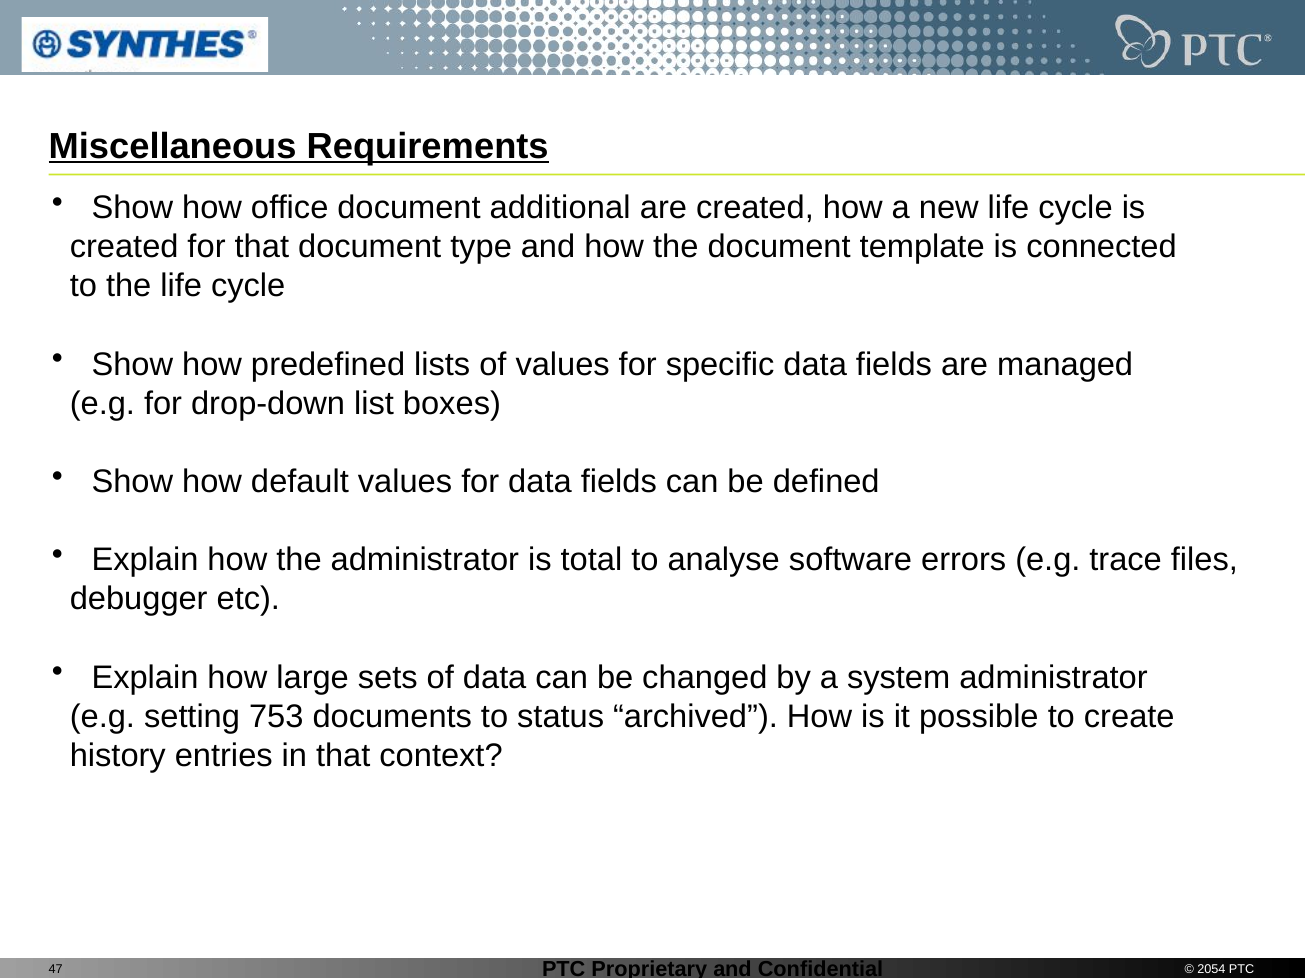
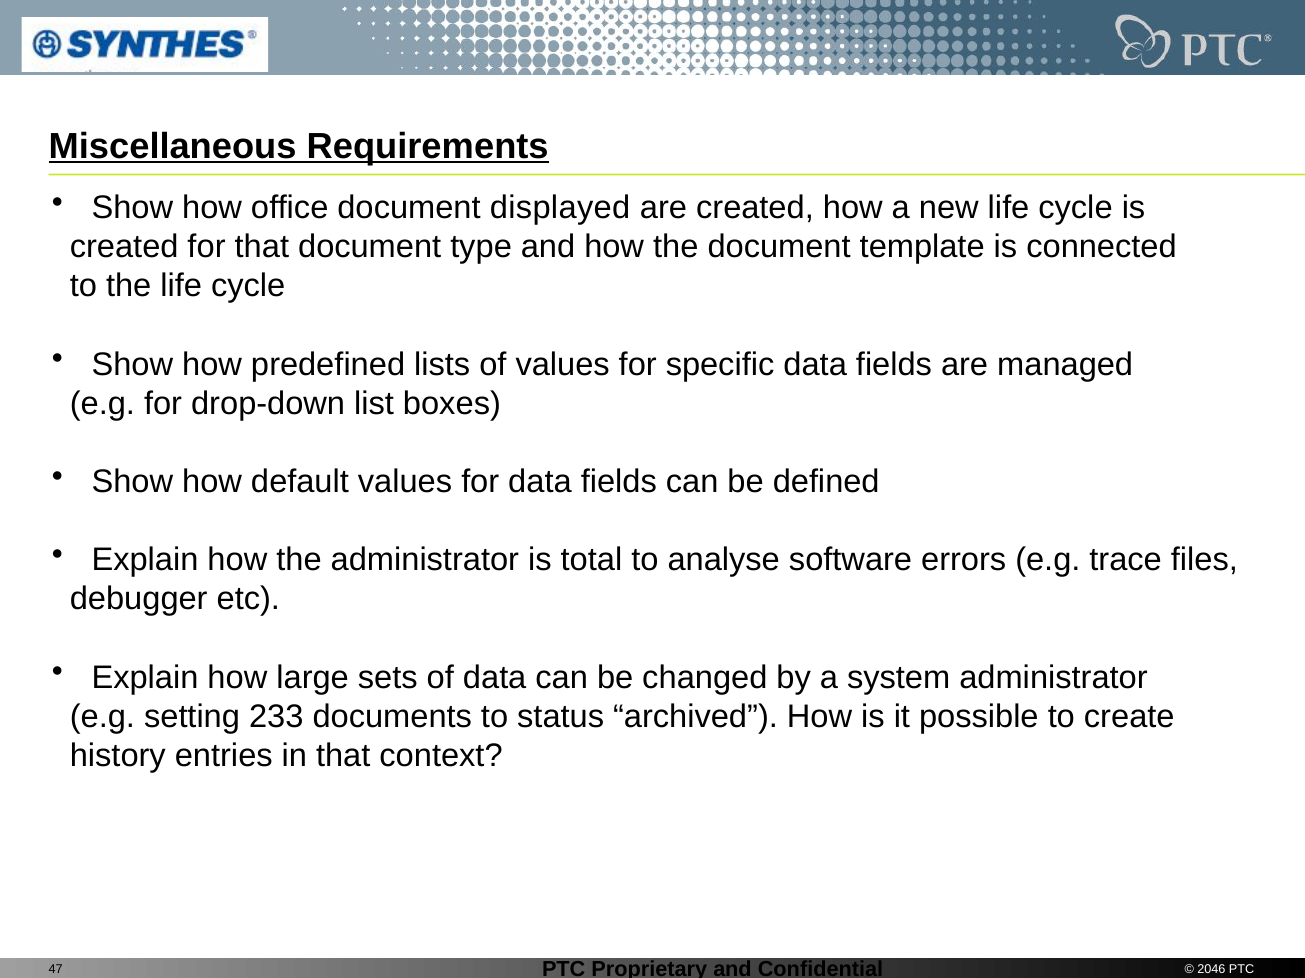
additional: additional -> displayed
753: 753 -> 233
2054: 2054 -> 2046
